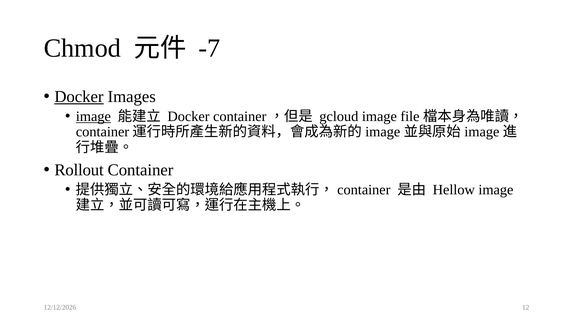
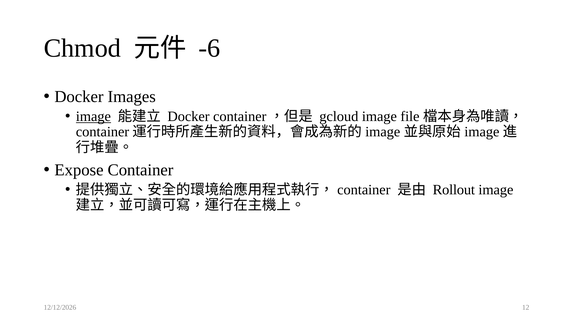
-7: -7 -> -6
Docker at (79, 97) underline: present -> none
Rollout: Rollout -> Expose
Hellow: Hellow -> Rollout
